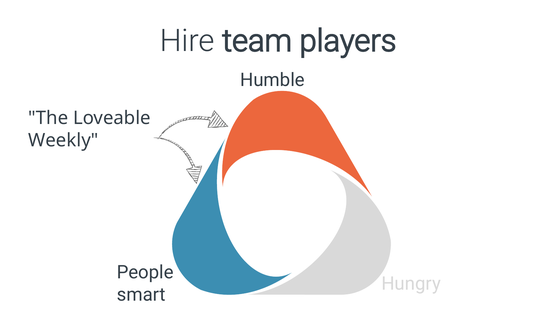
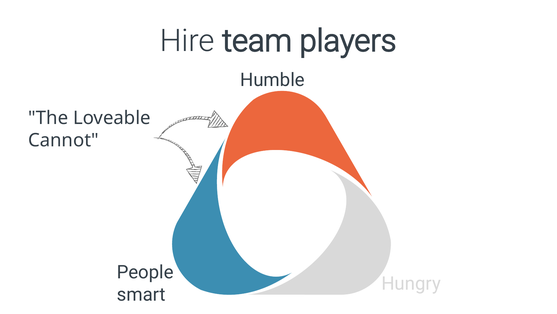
Weekly: Weekly -> Cannot
